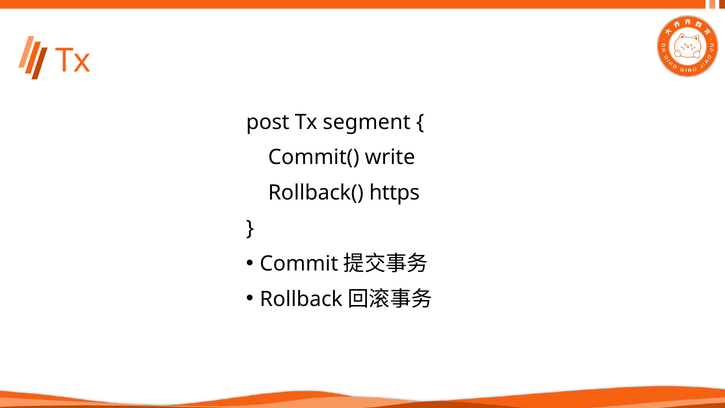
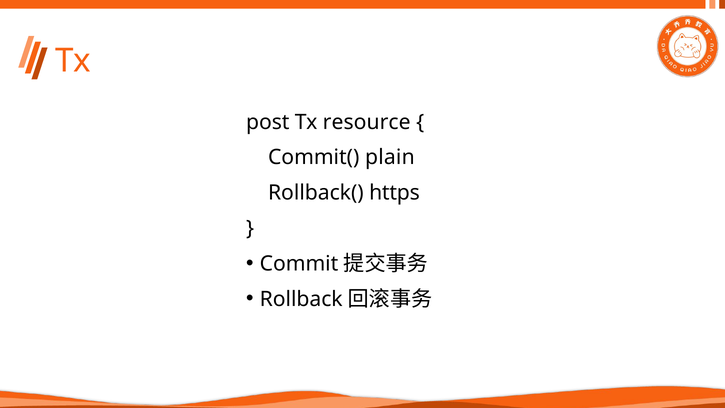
segment: segment -> resource
write: write -> plain
